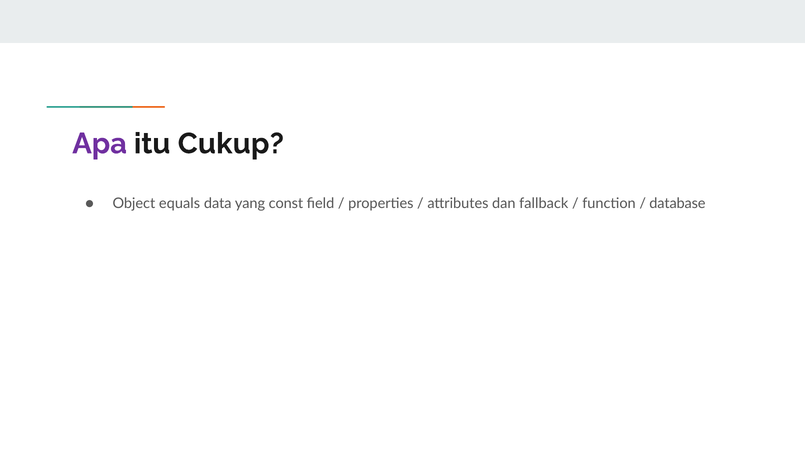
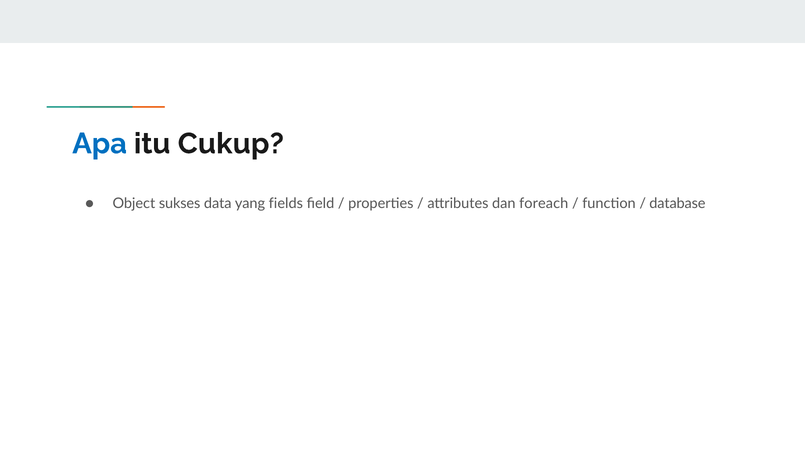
Apa colour: purple -> blue
equals: equals -> sukses
const: const -> fields
fallback: fallback -> foreach
